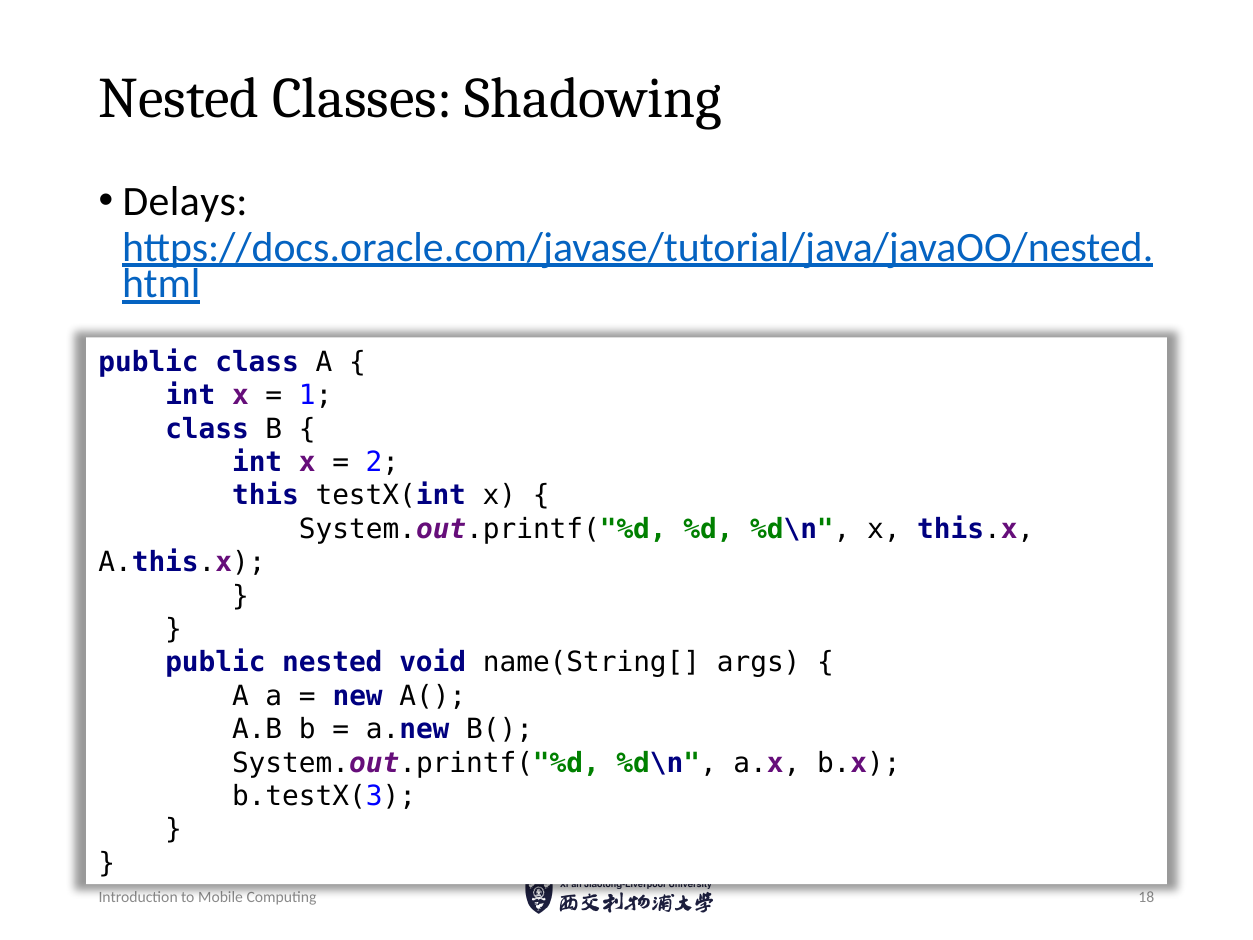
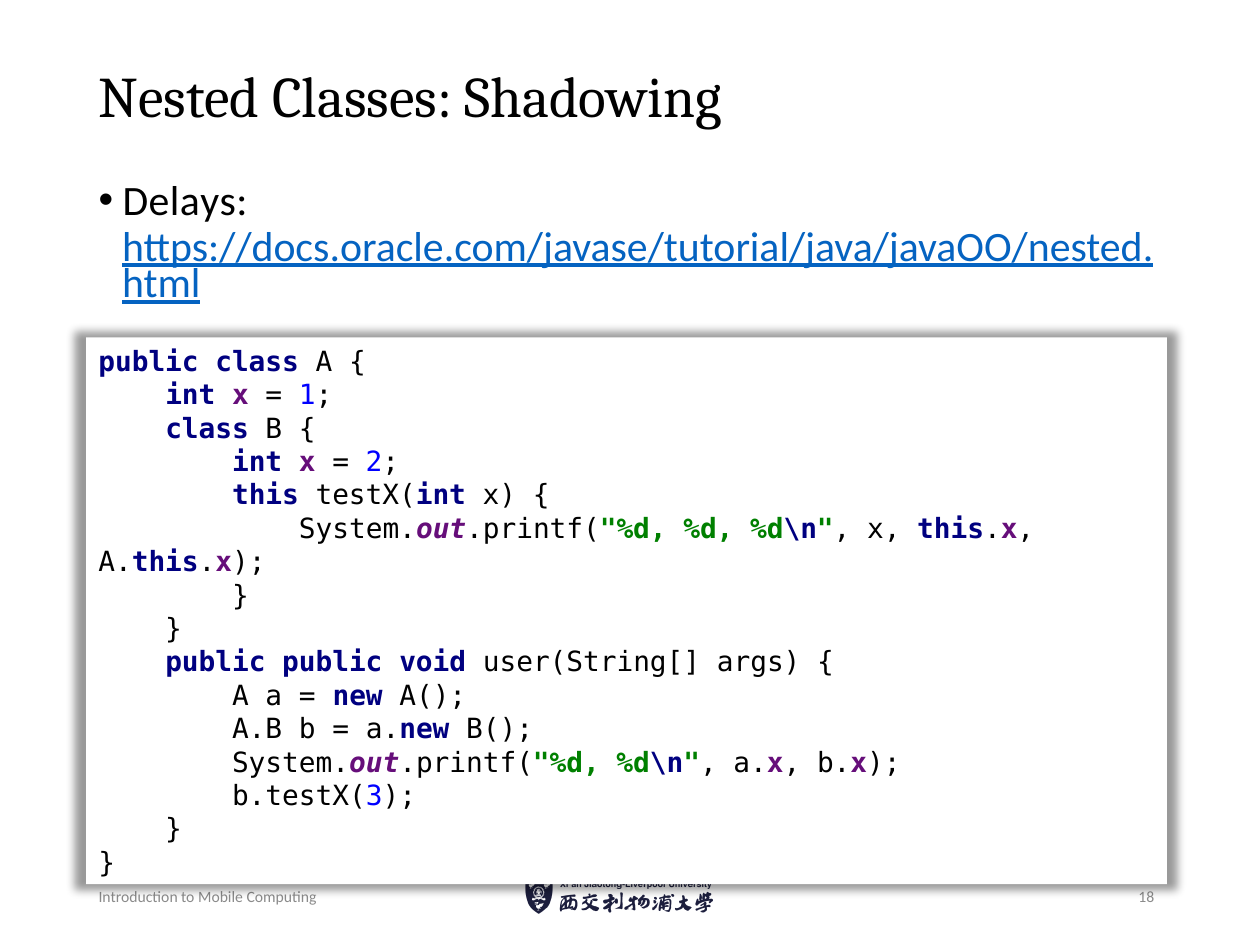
public nested: nested -> public
name(String[: name(String[ -> user(String[
